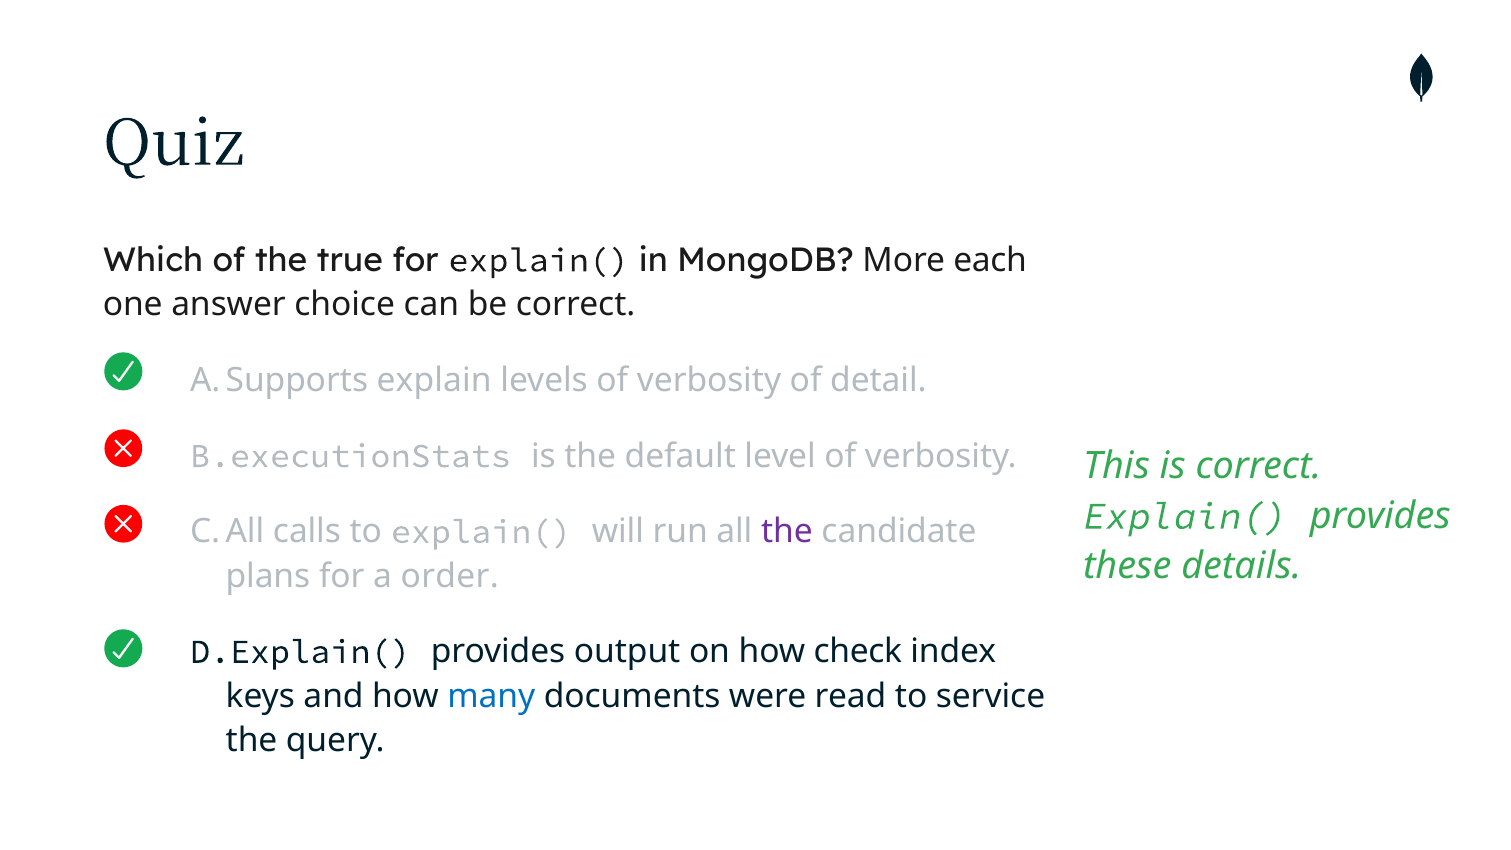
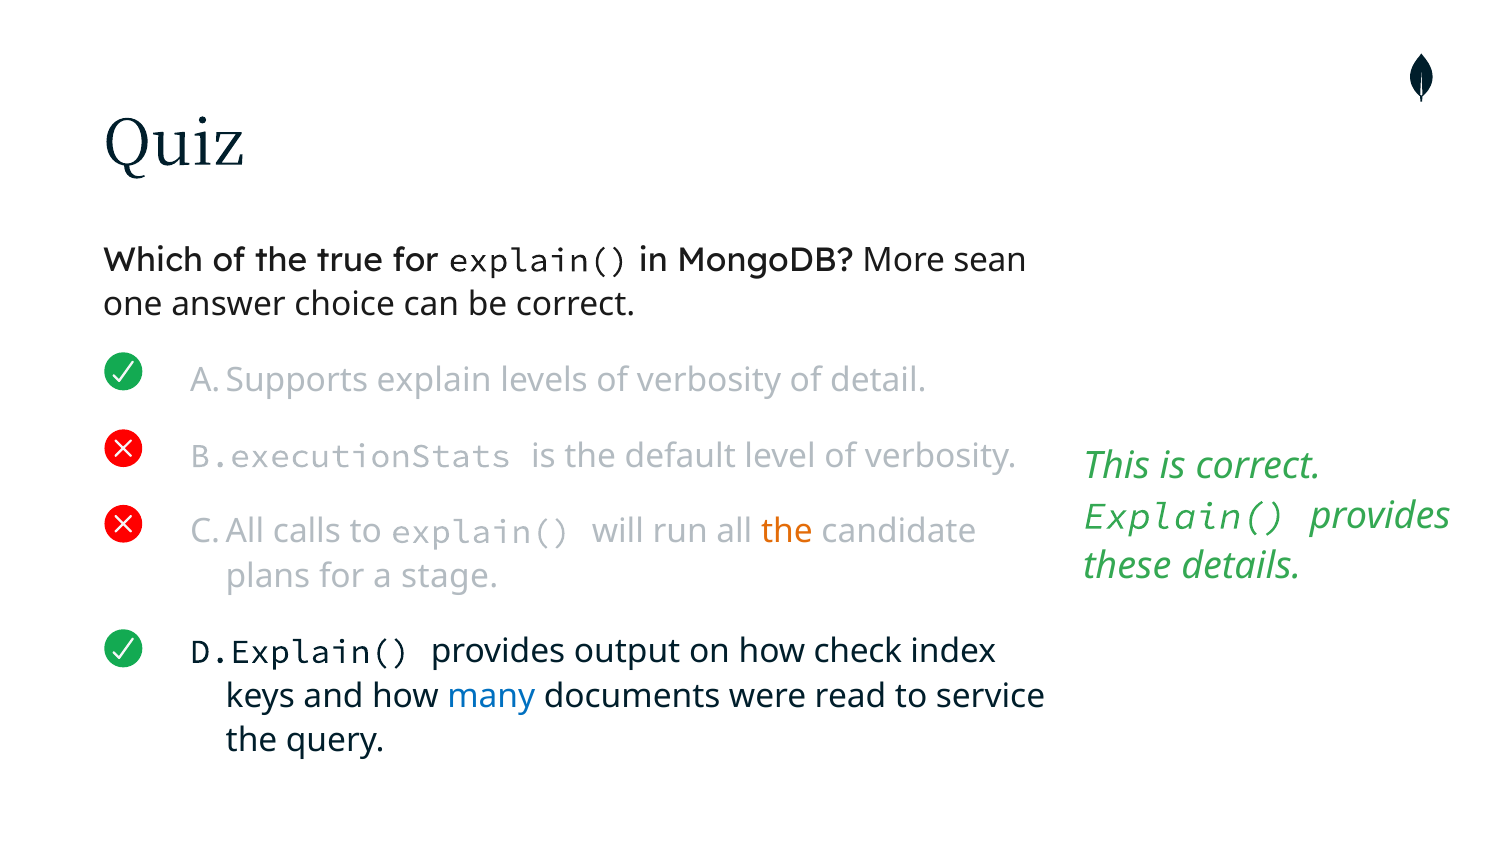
each: each -> sean
the at (787, 532) colour: purple -> orange
order: order -> stage
